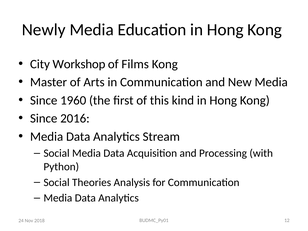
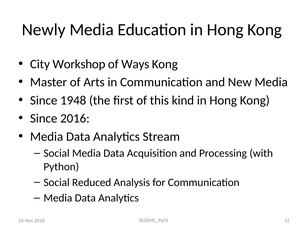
Films: Films -> Ways
1960: 1960 -> 1948
Theories: Theories -> Reduced
